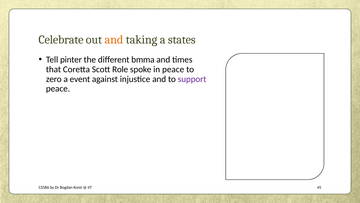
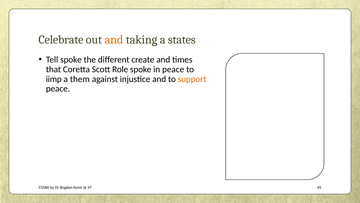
Tell pinter: pinter -> spoke
bmma: bmma -> create
zero: zero -> iimp
event: event -> them
support colour: purple -> orange
